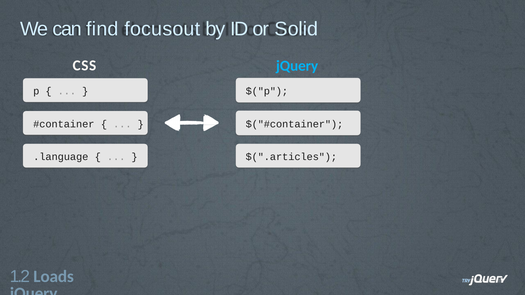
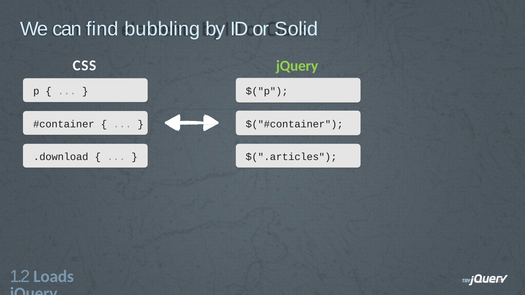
focusout: focusout -> bubbling
jQuery at (297, 66) colour: light blue -> light green
.language: .language -> .download
